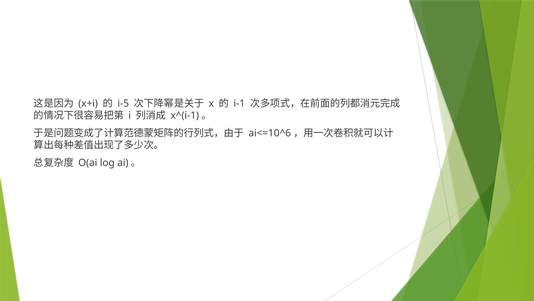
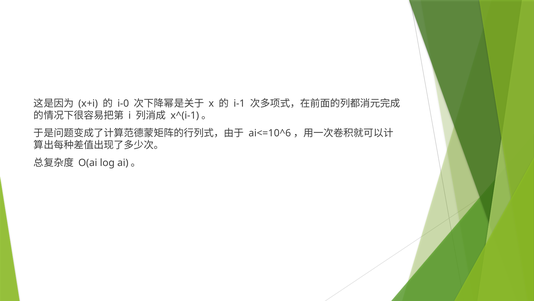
i-5: i-5 -> i-0
